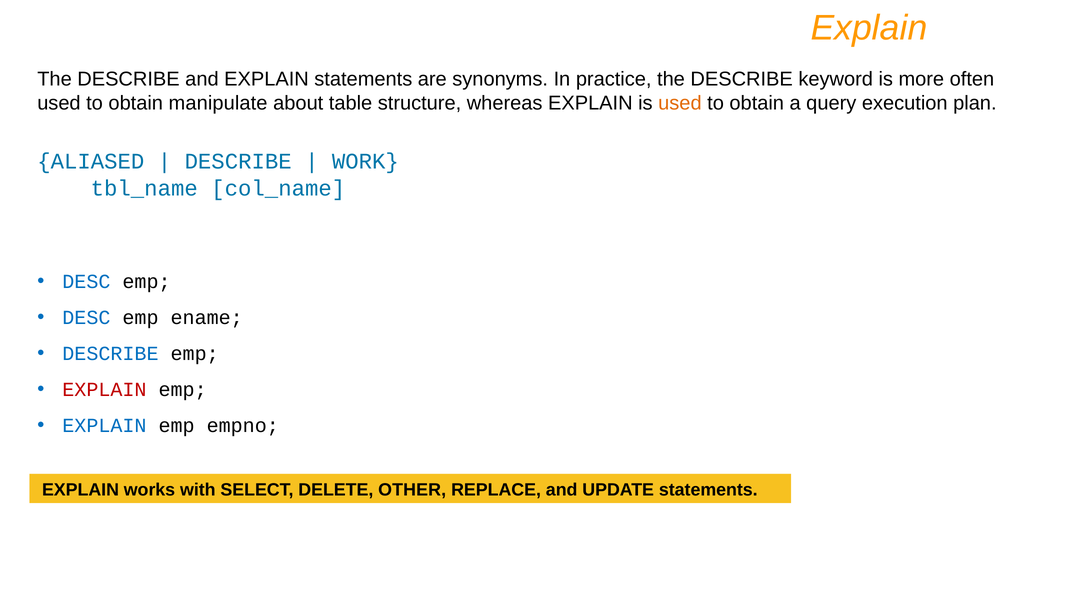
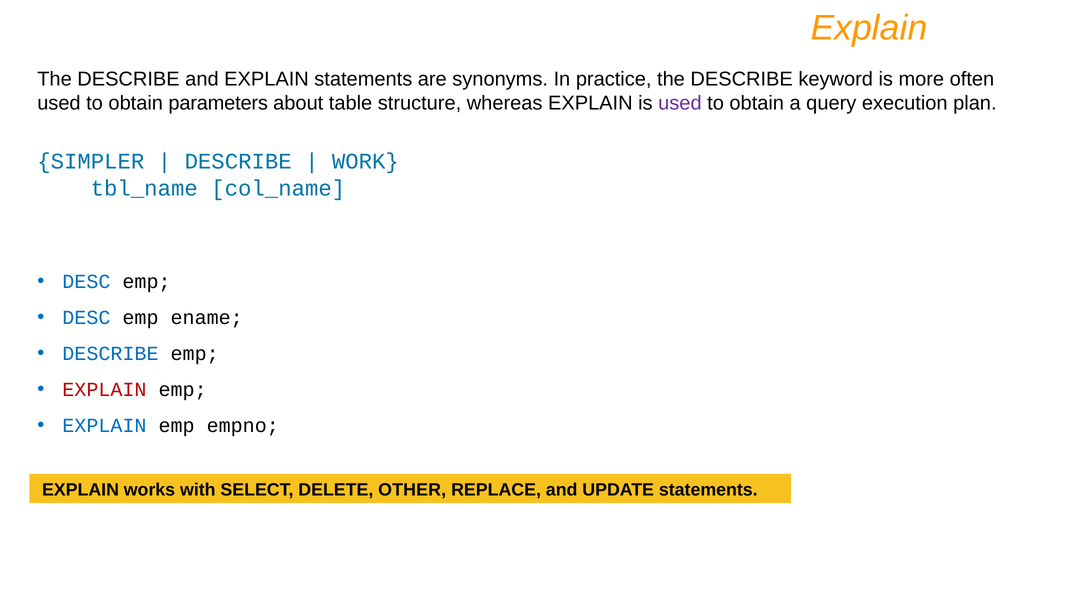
manipulate: manipulate -> parameters
used at (680, 103) colour: orange -> purple
ALIASED: ALIASED -> SIMPLER
